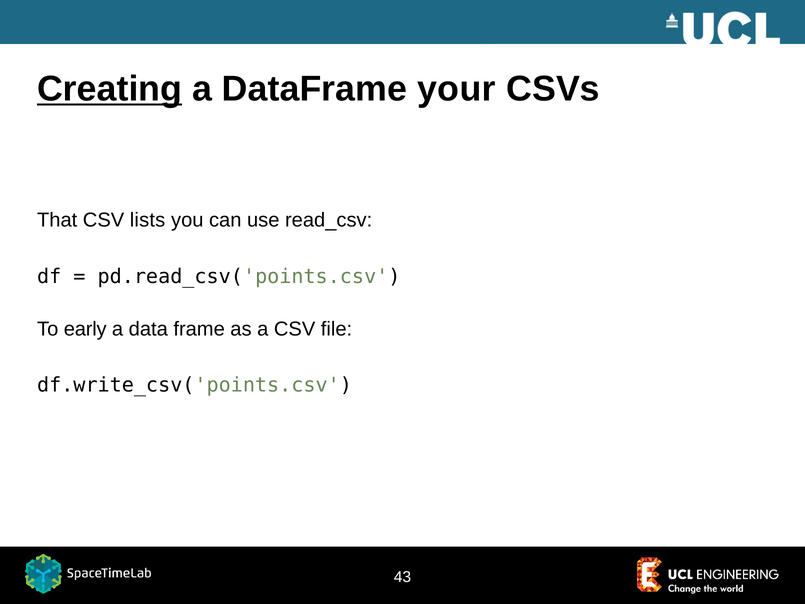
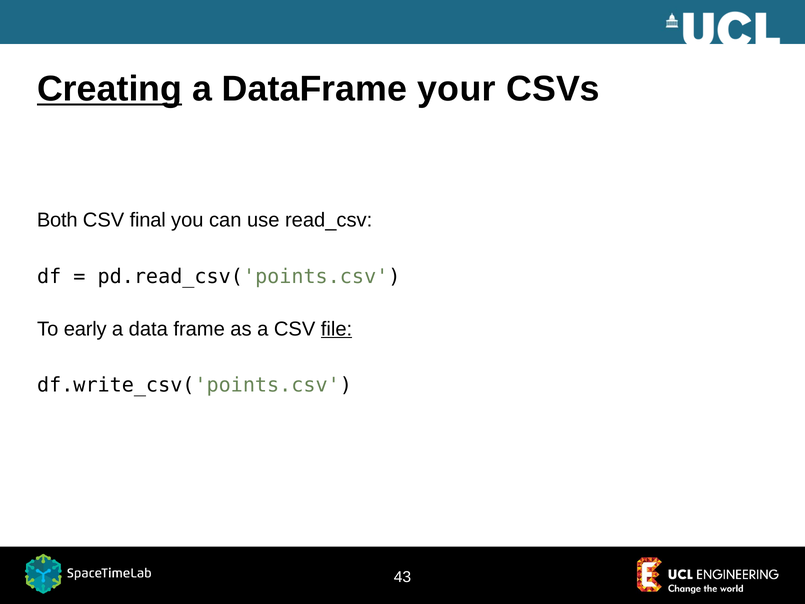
That: That -> Both
lists: lists -> final
file underline: none -> present
